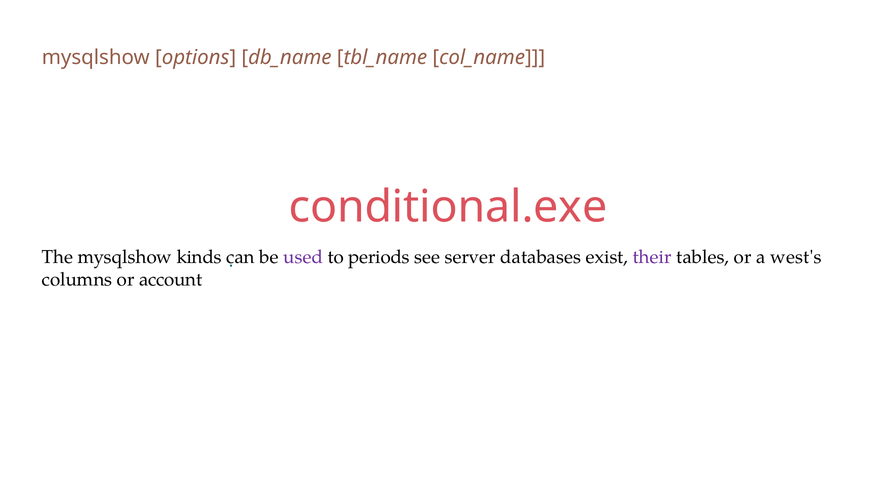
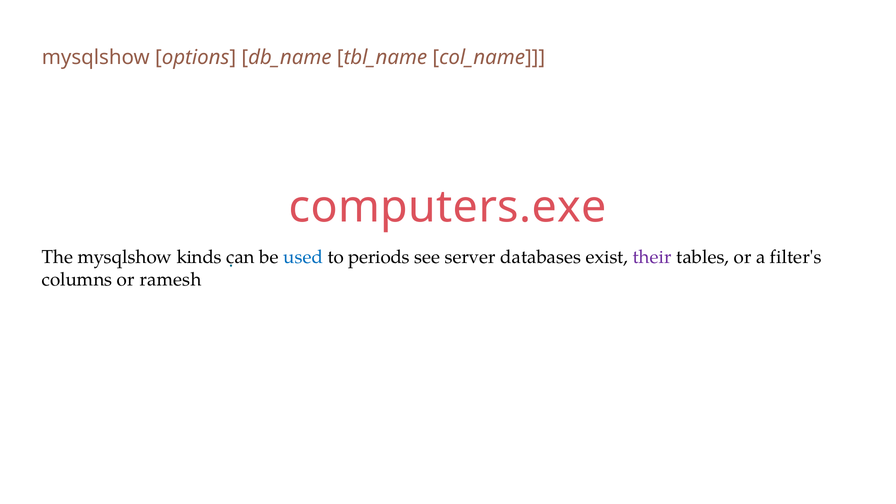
conditional.exe: conditional.exe -> computers.exe
used colour: purple -> blue
west's: west's -> filter's
account: account -> ramesh
